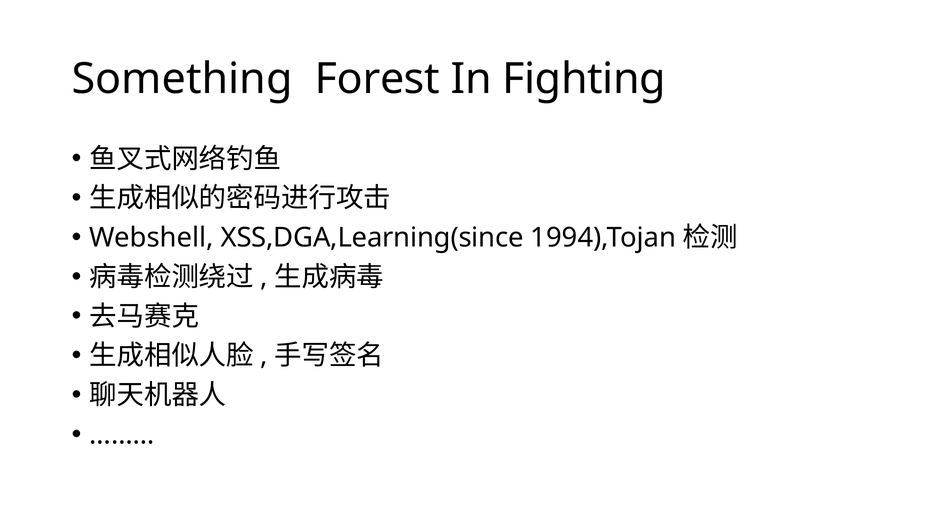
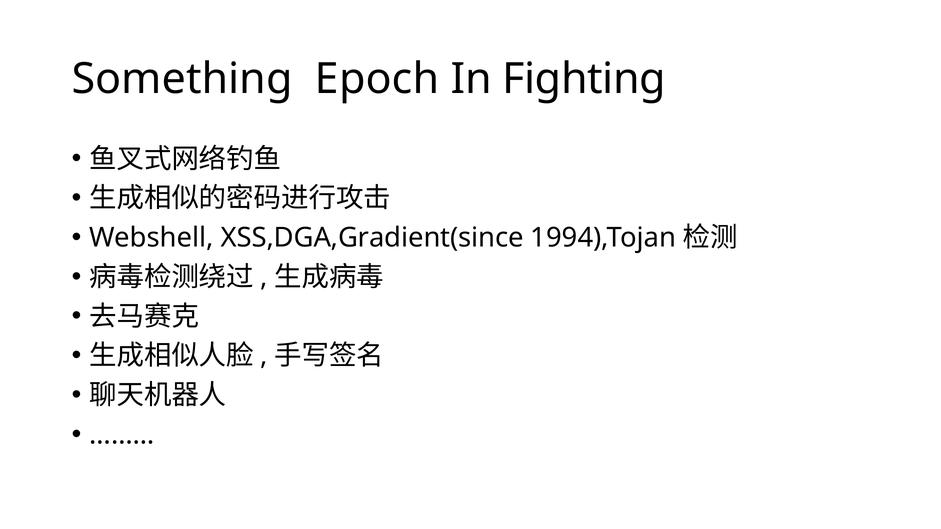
Forest: Forest -> Epoch
XSS,DGA,Learning(since: XSS,DGA,Learning(since -> XSS,DGA,Gradient(since
